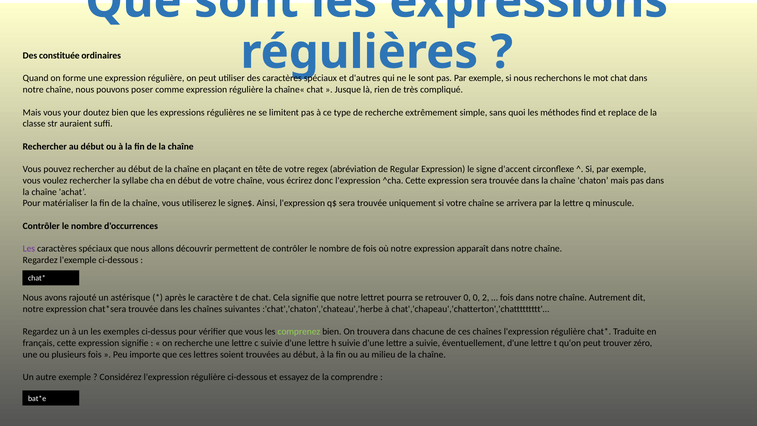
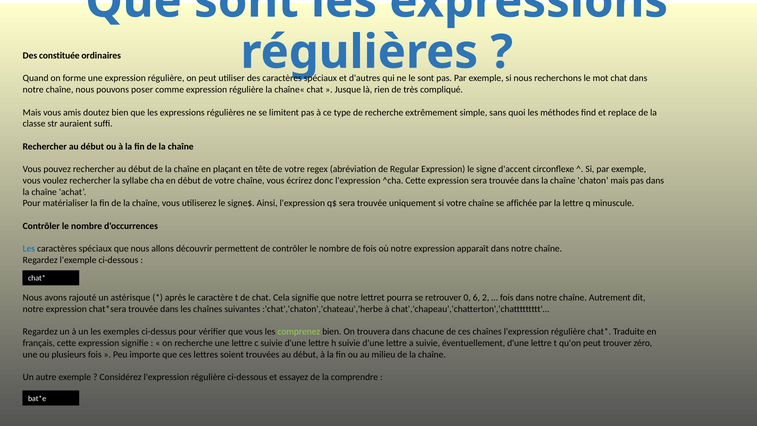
your: your -> amis
arrivera: arrivera -> affichée
Les at (29, 249) colour: purple -> blue
0 0: 0 -> 6
